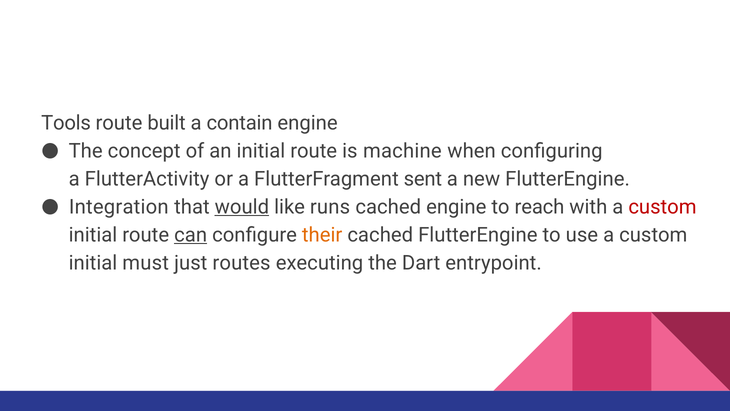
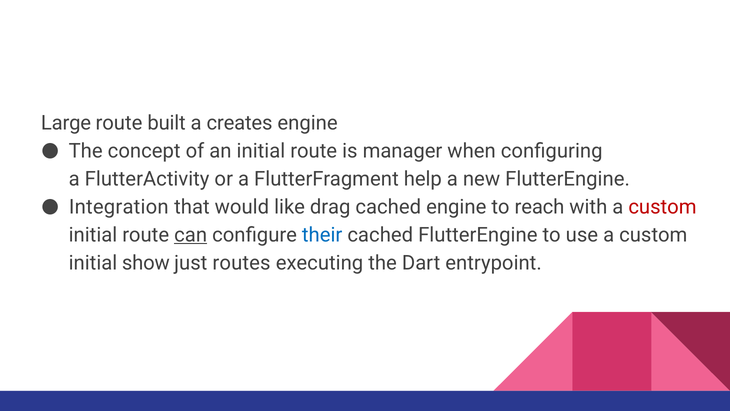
Tools: Tools -> Large
contain: contain -> creates
machine: machine -> manager
sent: sent -> help
would underline: present -> none
runs: runs -> drag
their colour: orange -> blue
must: must -> show
